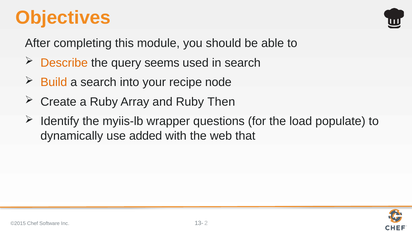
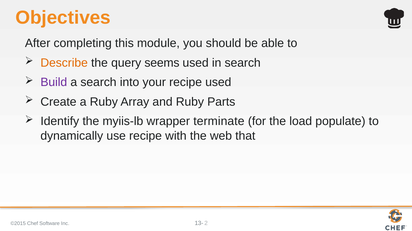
Build colour: orange -> purple
recipe node: node -> used
Then: Then -> Parts
questions: questions -> terminate
use added: added -> recipe
